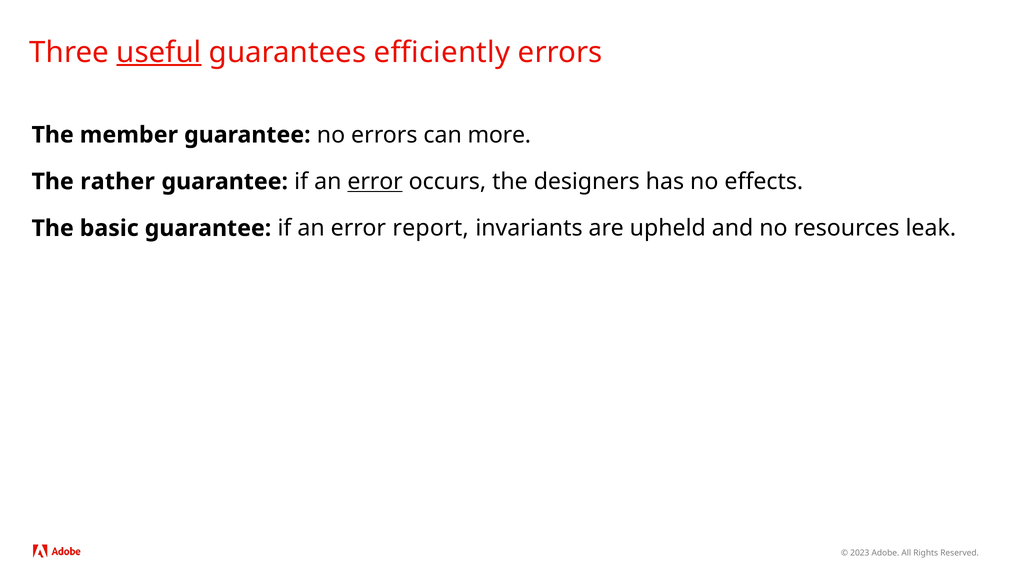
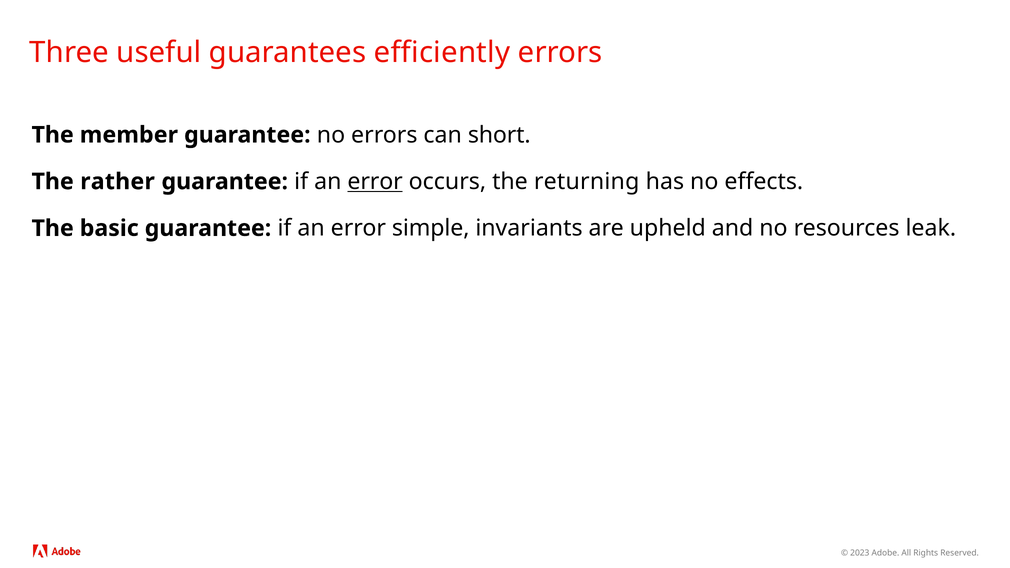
useful underline: present -> none
more: more -> short
designers: designers -> returning
report: report -> simple
